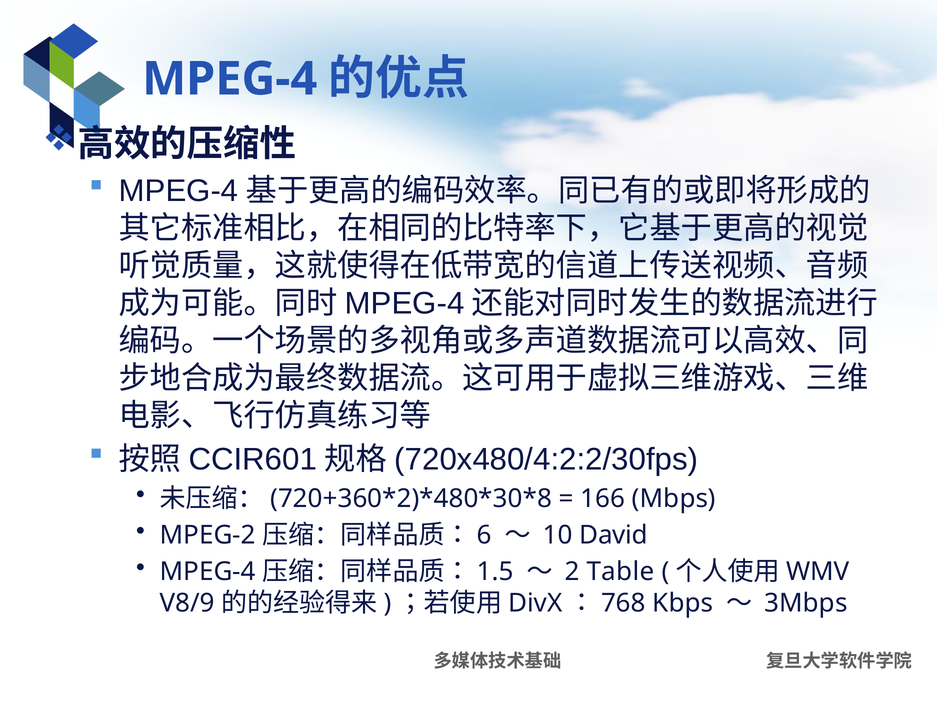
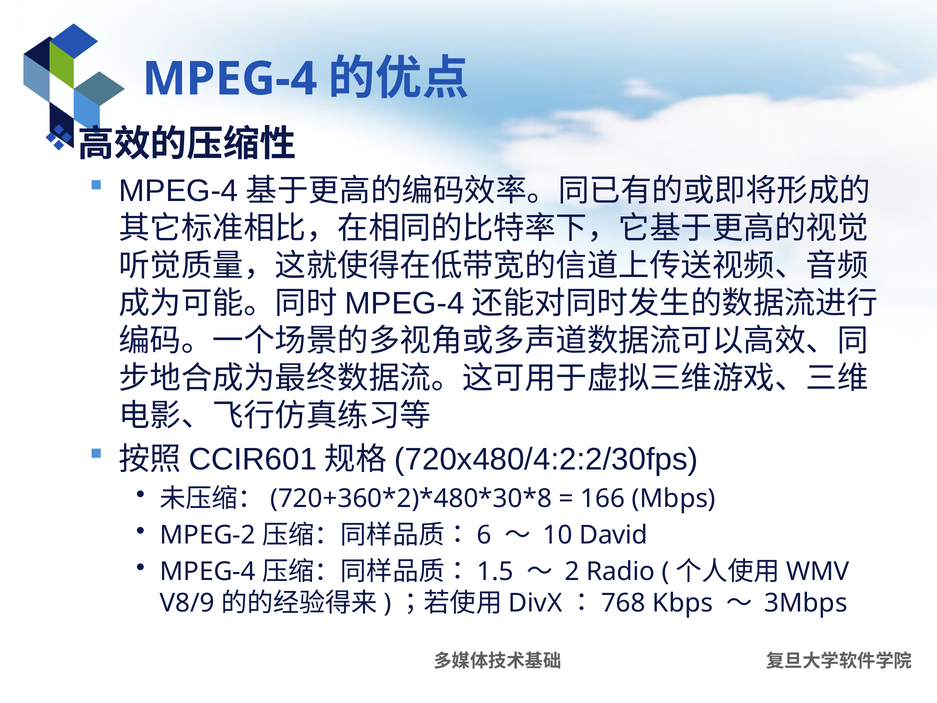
Table: Table -> Radio
